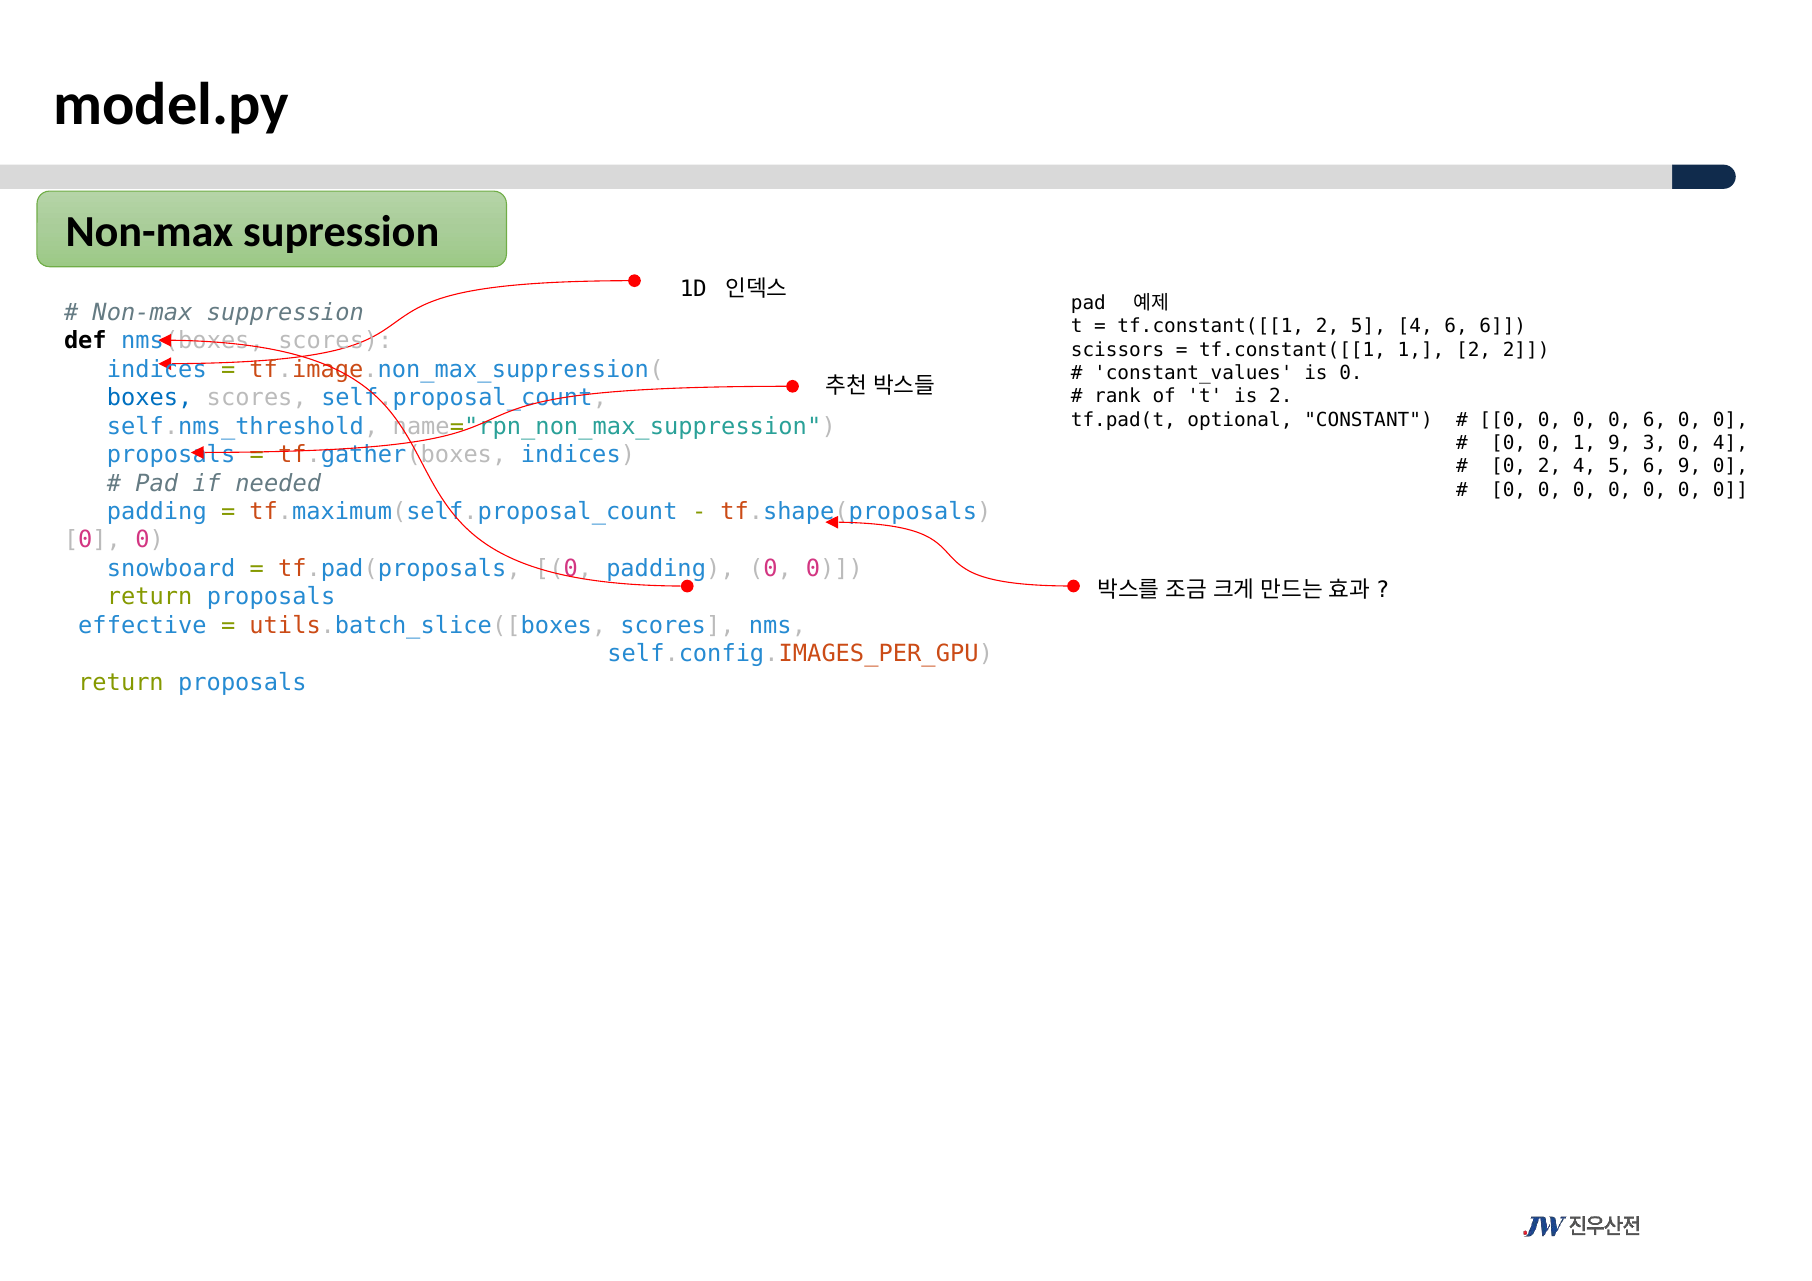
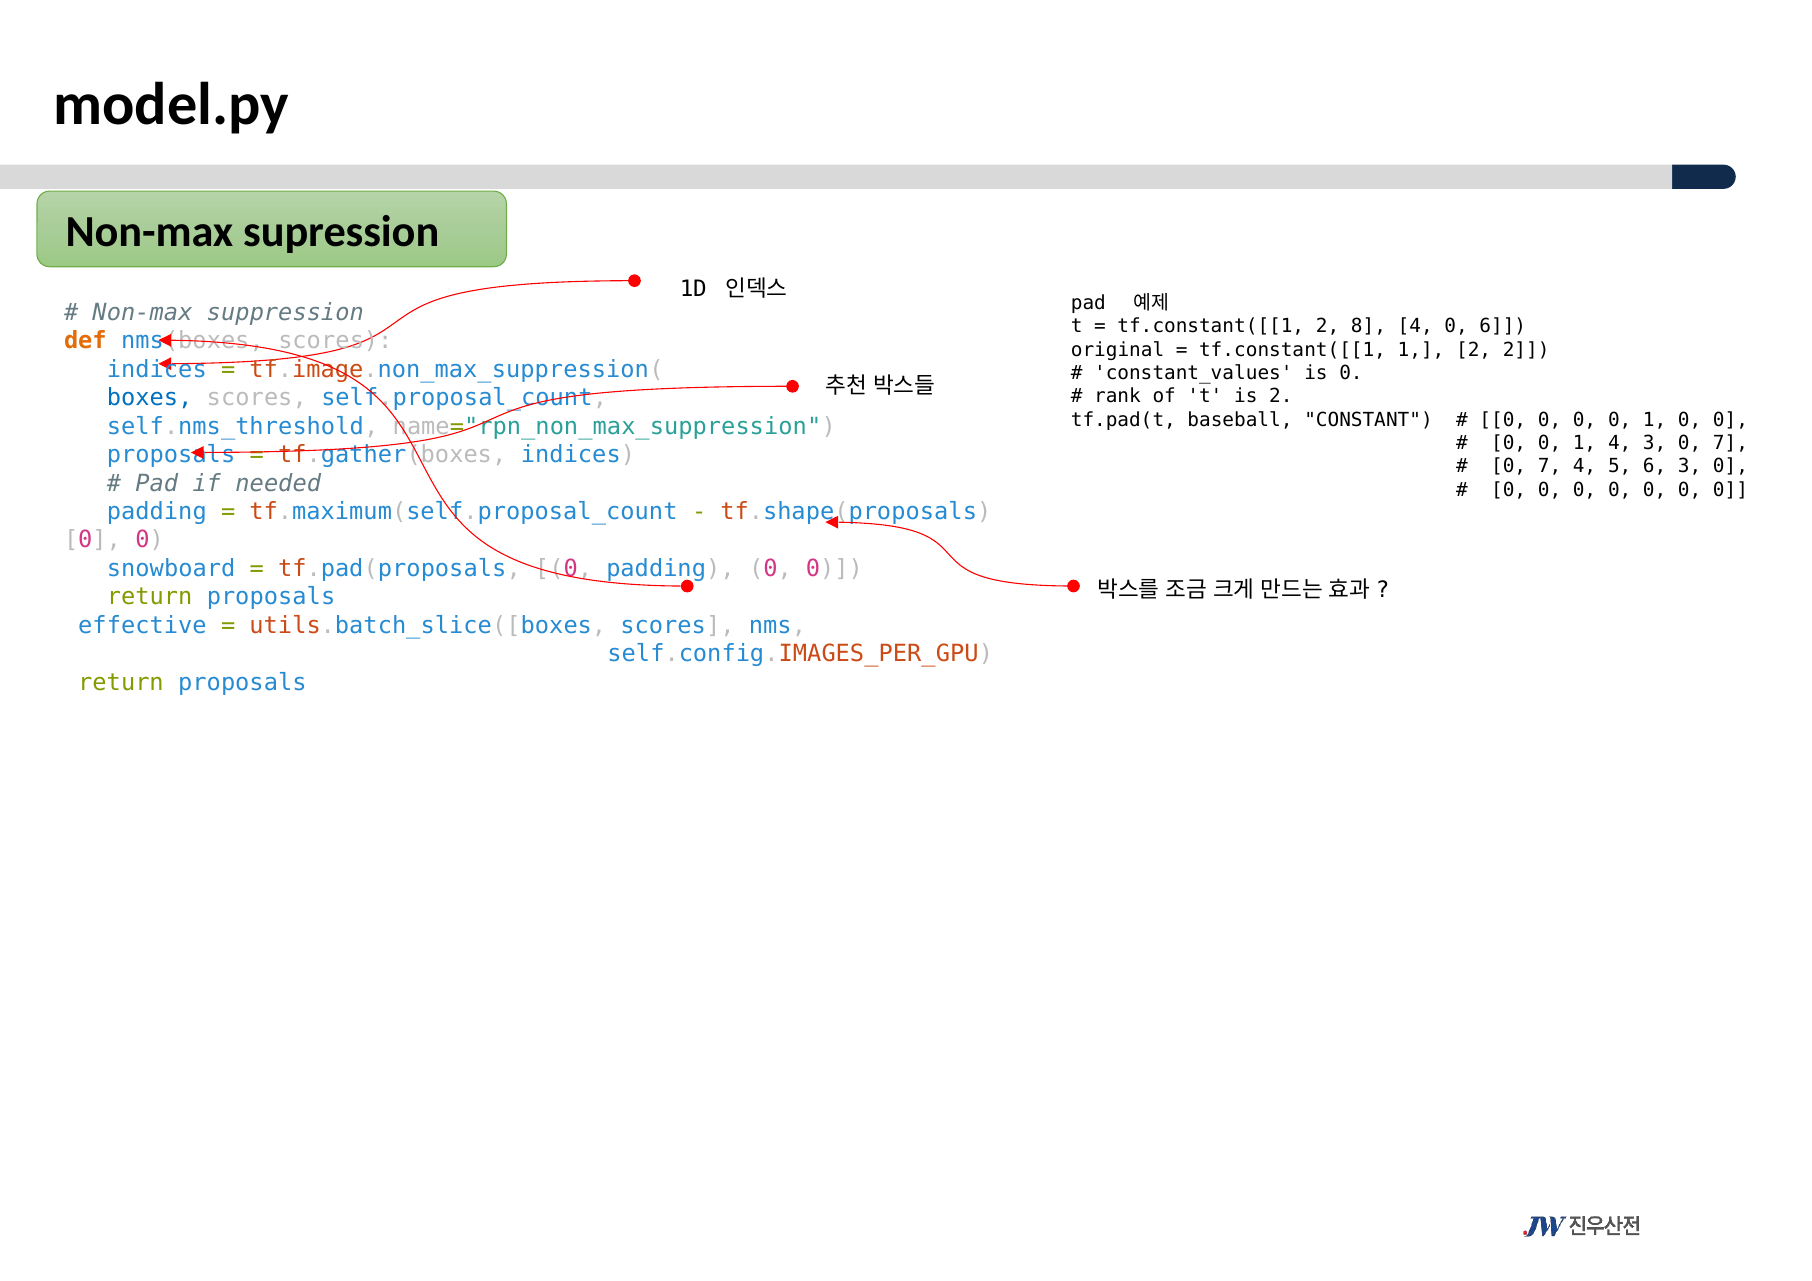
2 5: 5 -> 8
4 6: 6 -> 0
def colour: black -> orange
scissors: scissors -> original
optional: optional -> baseball
0 0 0 6: 6 -> 1
1 9: 9 -> 4
3 0 4: 4 -> 7
2 at (1550, 466): 2 -> 7
6 9: 9 -> 3
